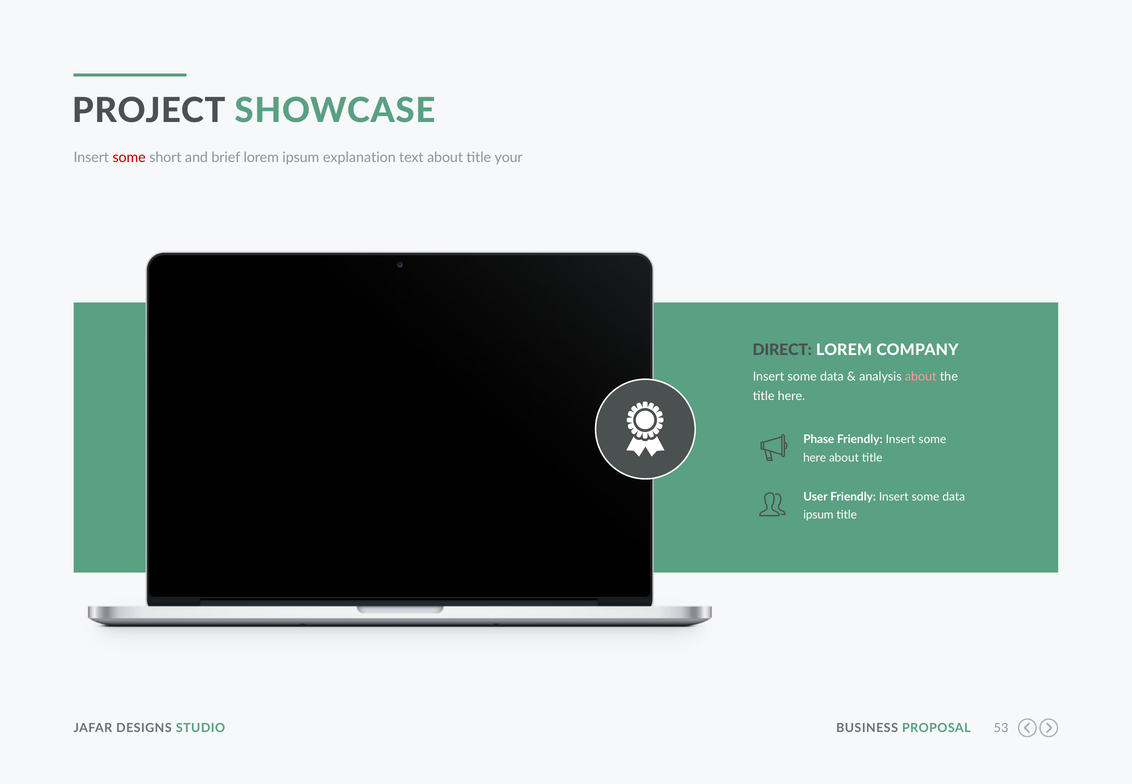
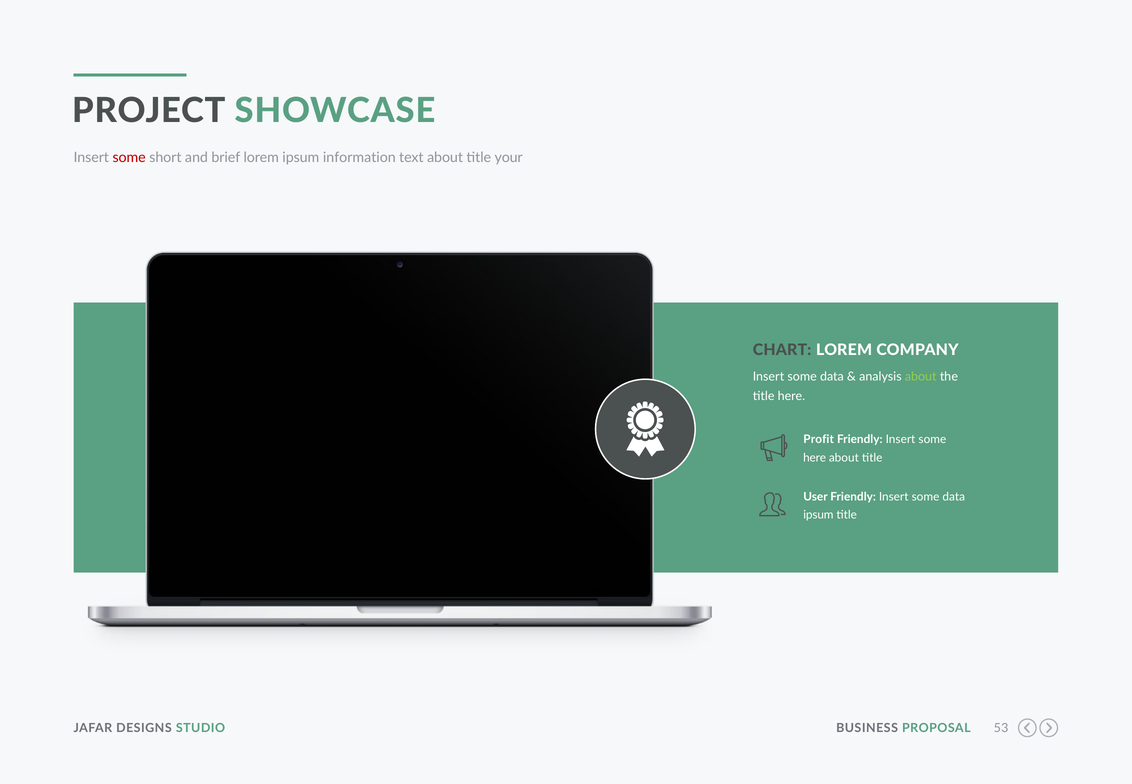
explanation: explanation -> information
DIRECT: DIRECT -> CHART
about at (921, 377) colour: pink -> light green
Phase: Phase -> Profit
